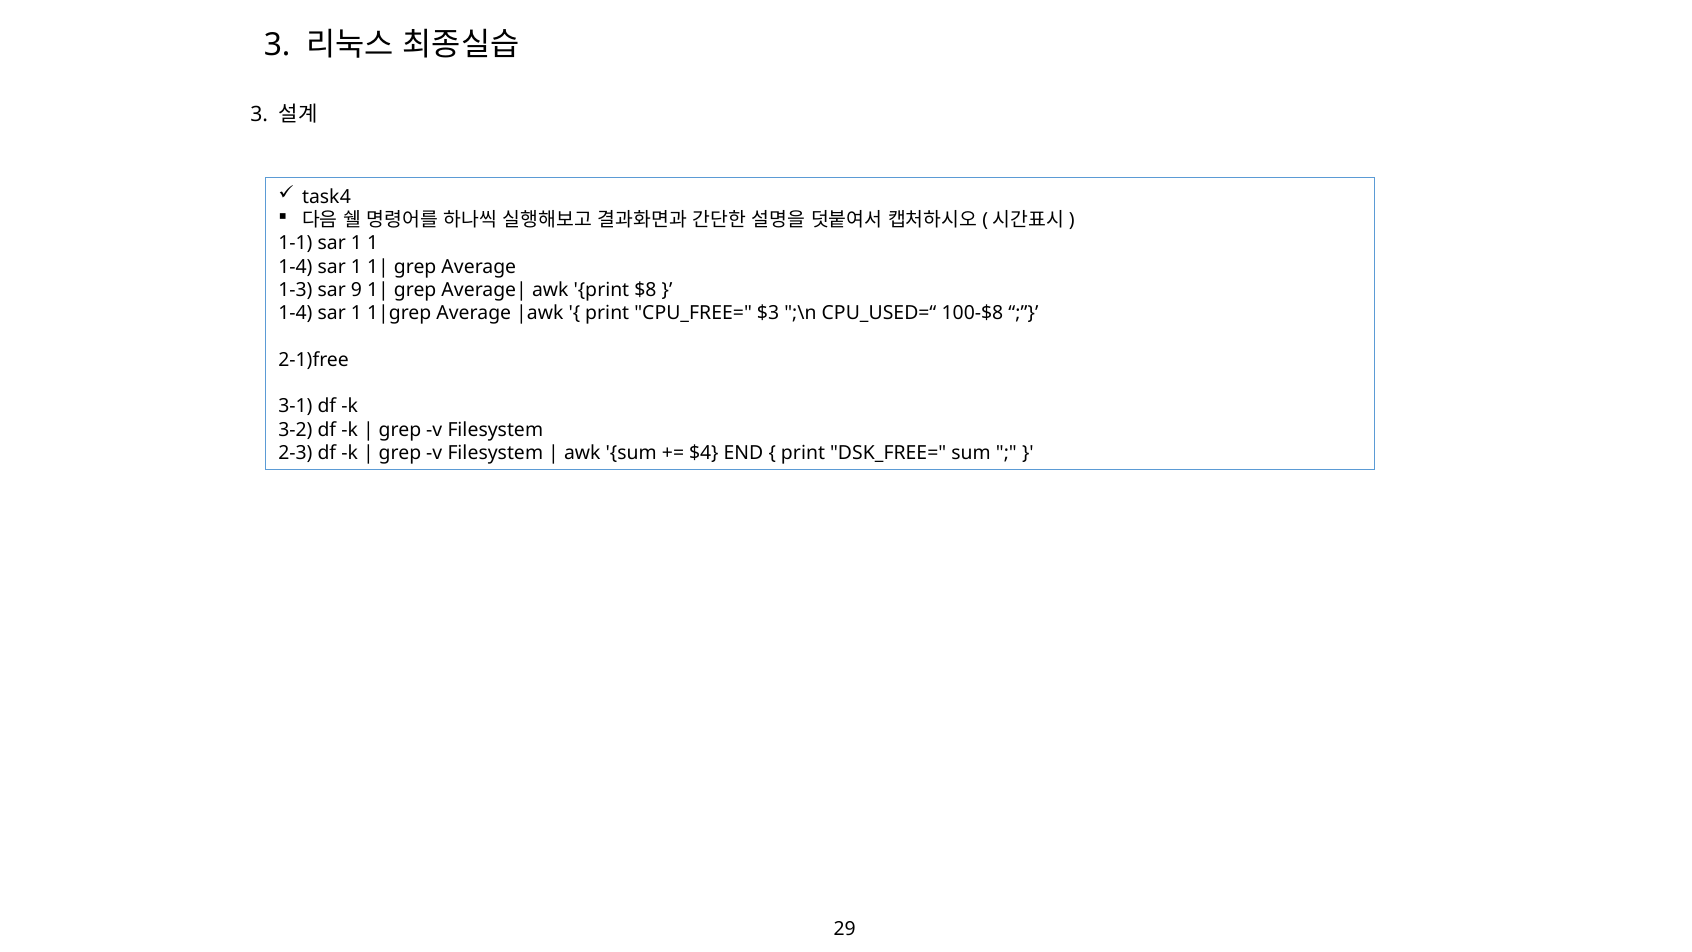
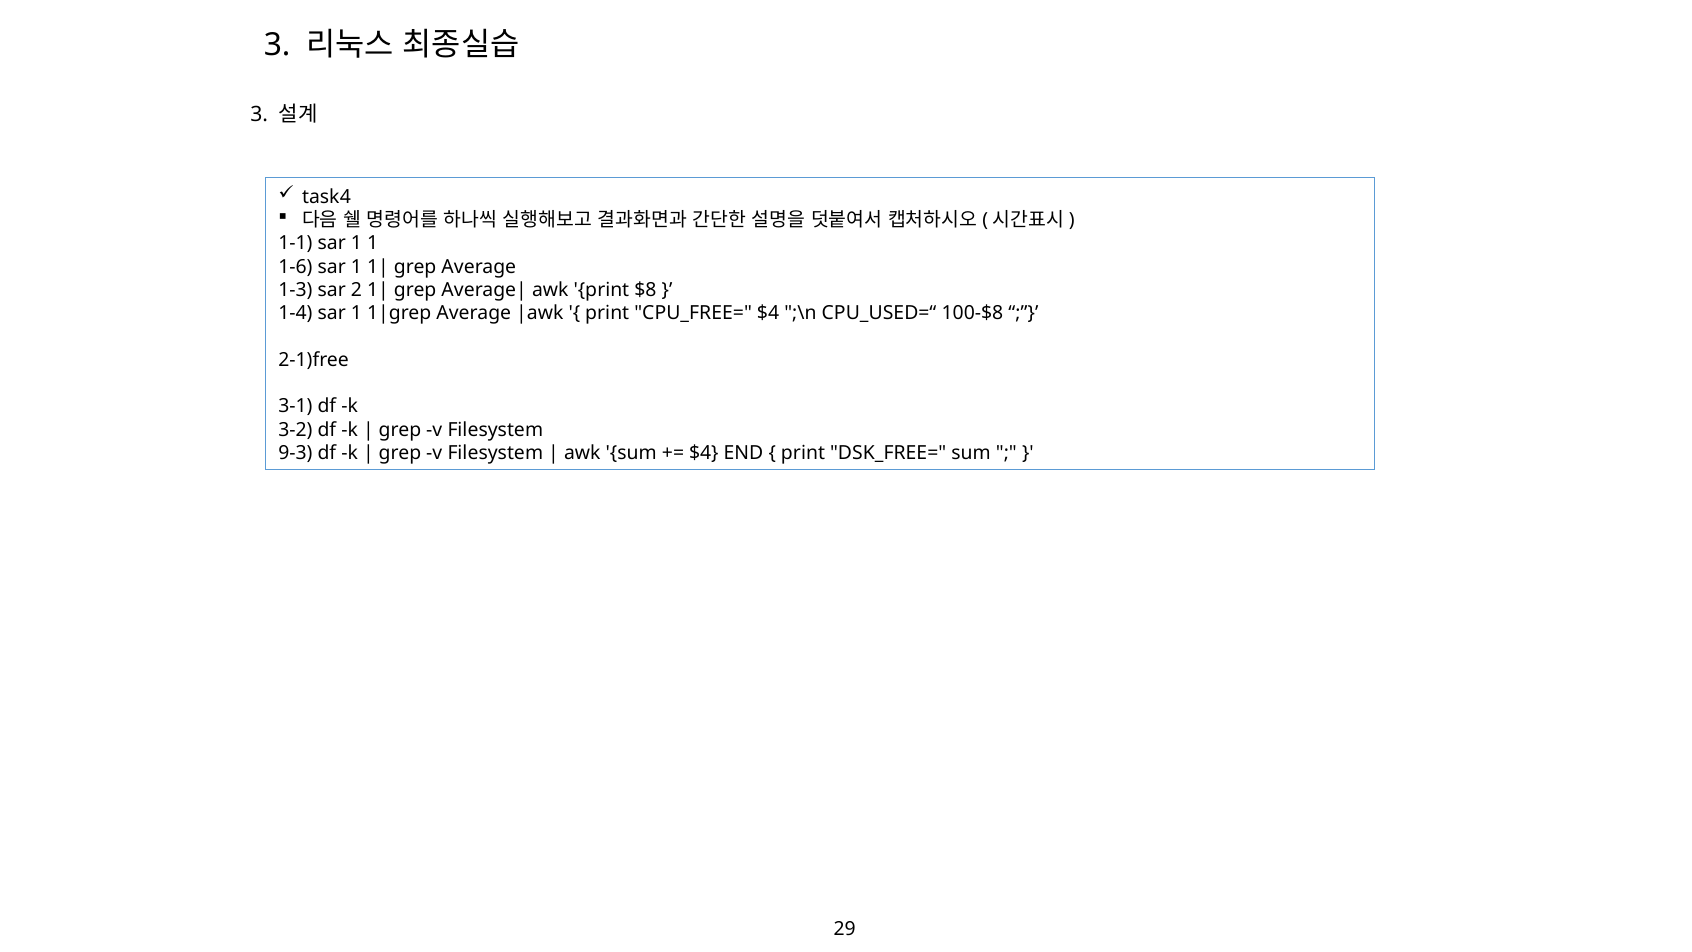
1-4 at (295, 267): 1-4 -> 1-6
9: 9 -> 2
CPU_FREE= $3: $3 -> $4
2-3: 2-3 -> 9-3
